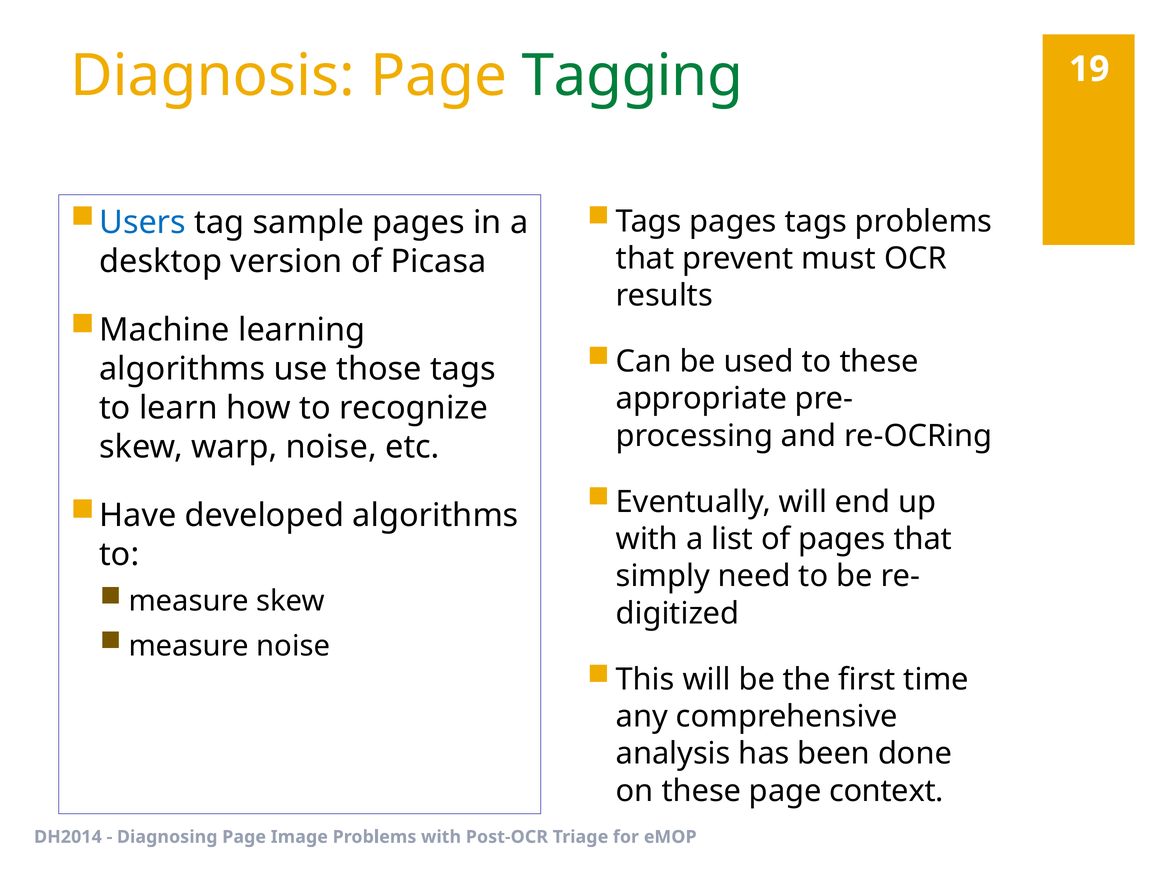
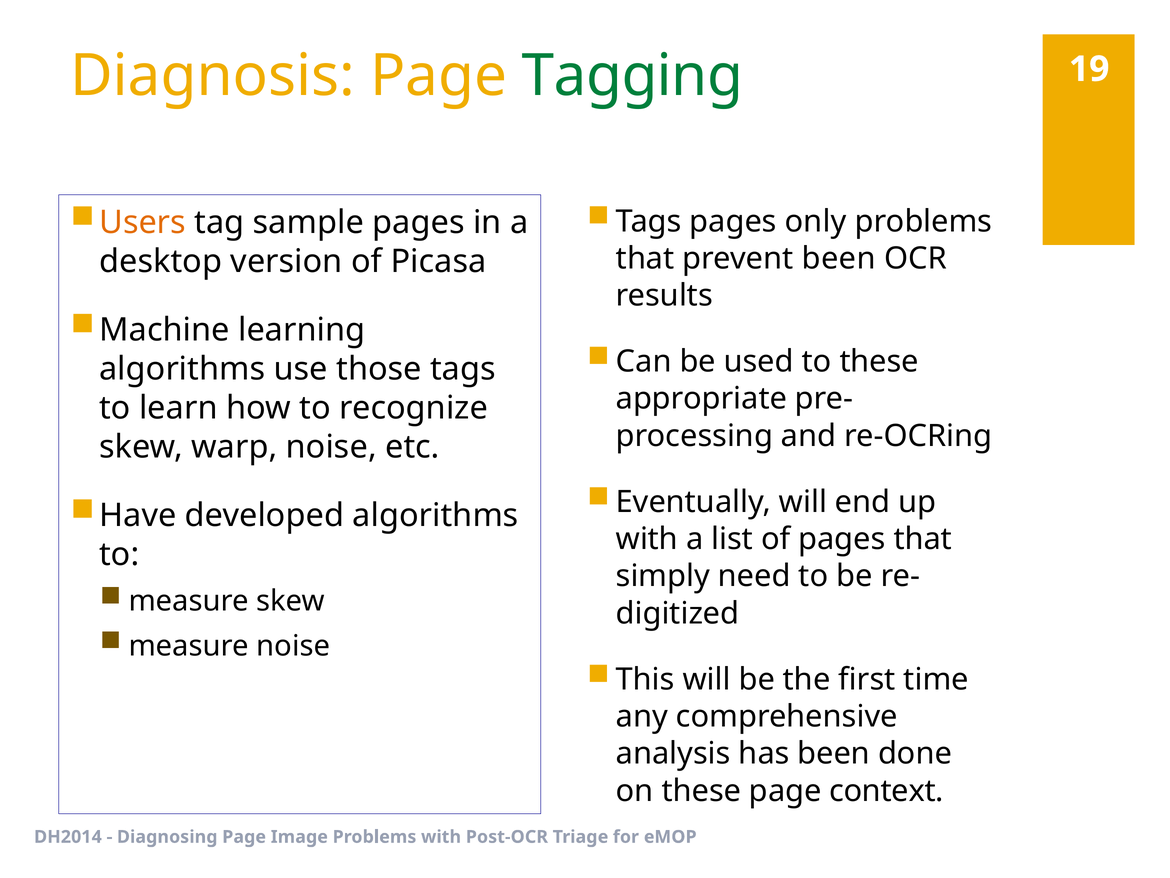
Users colour: blue -> orange
pages tags: tags -> only
prevent must: must -> been
